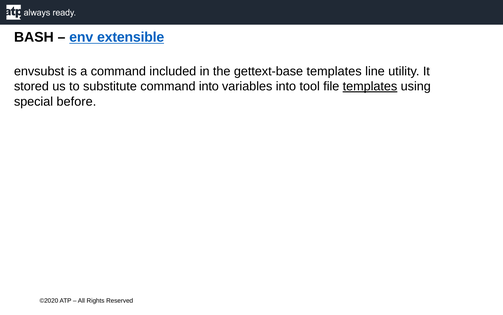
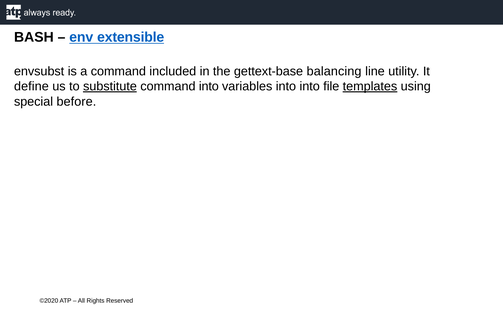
gettext-base templates: templates -> balancing
stored: stored -> define
substitute underline: none -> present
into tool: tool -> into
